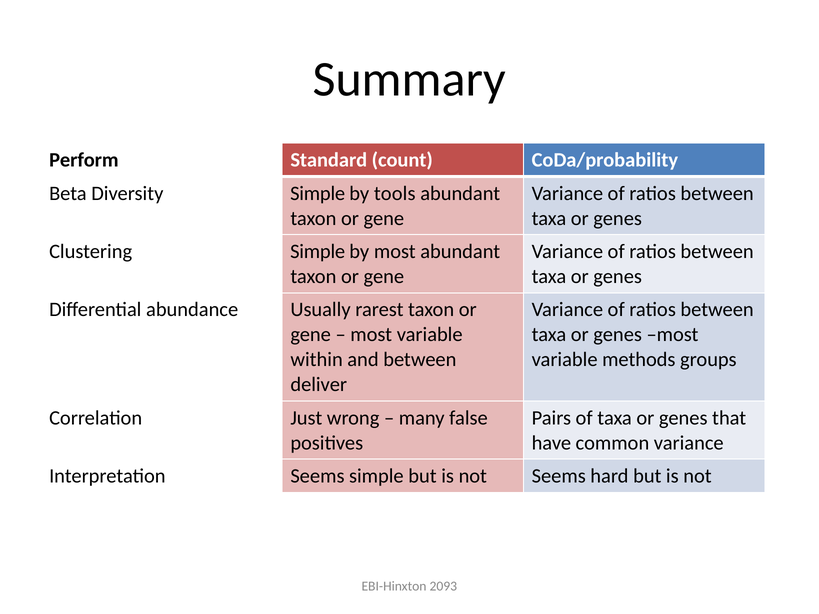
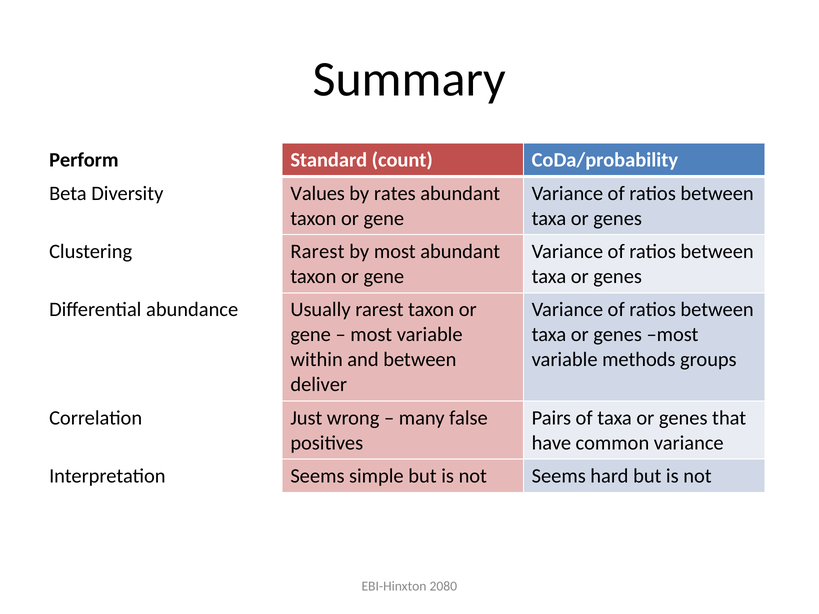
Diversity Simple: Simple -> Values
tools: tools -> rates
Clustering Simple: Simple -> Rarest
2093: 2093 -> 2080
